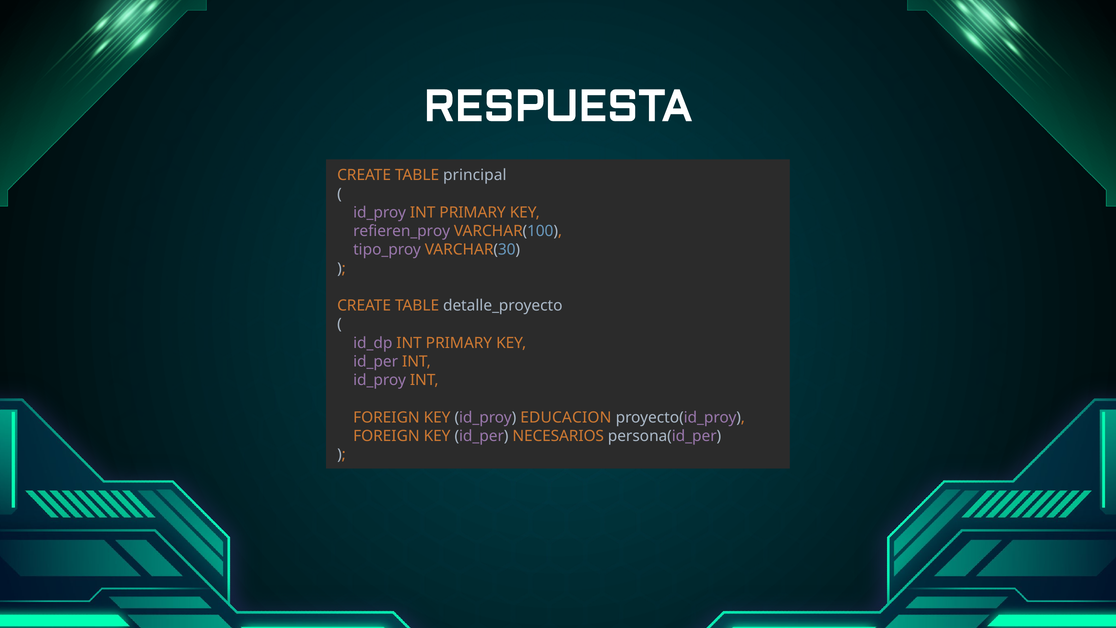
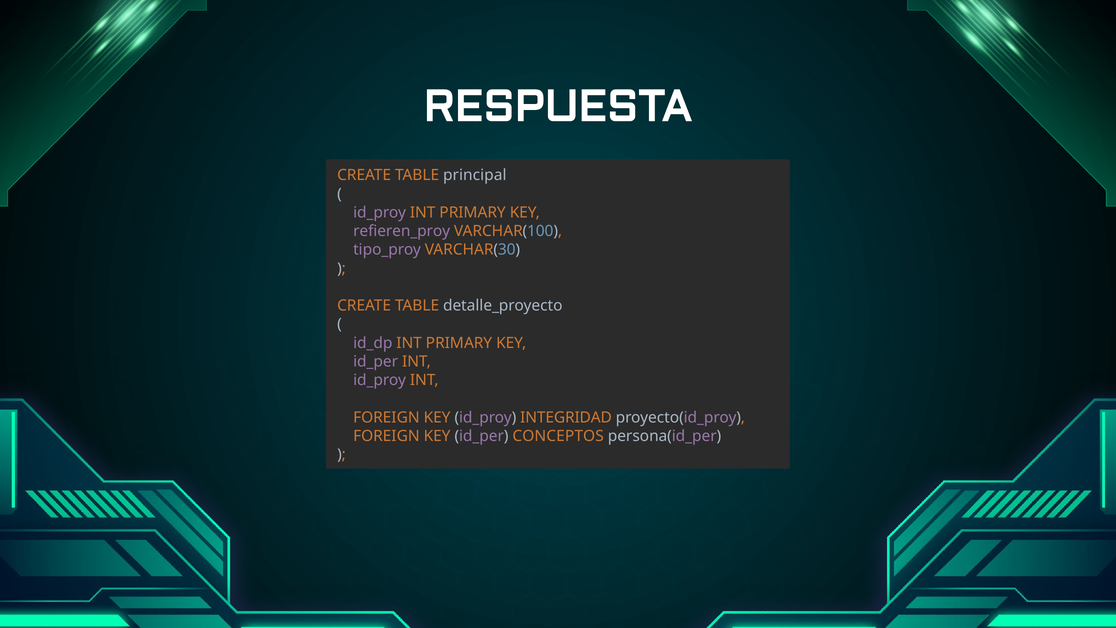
EDUCACION: EDUCACION -> INTEGRIDAD
NECESARIOS: NECESARIOS -> CONCEPTOS
